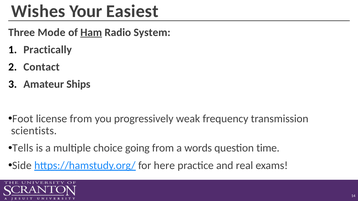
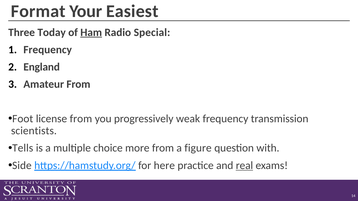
Wishes: Wishes -> Format
Mode: Mode -> Today
System: System -> Special
Practically at (48, 50): Practically -> Frequency
Contact: Contact -> England
Amateur Ships: Ships -> From
going: going -> more
words: words -> figure
time: time -> with
real underline: none -> present
